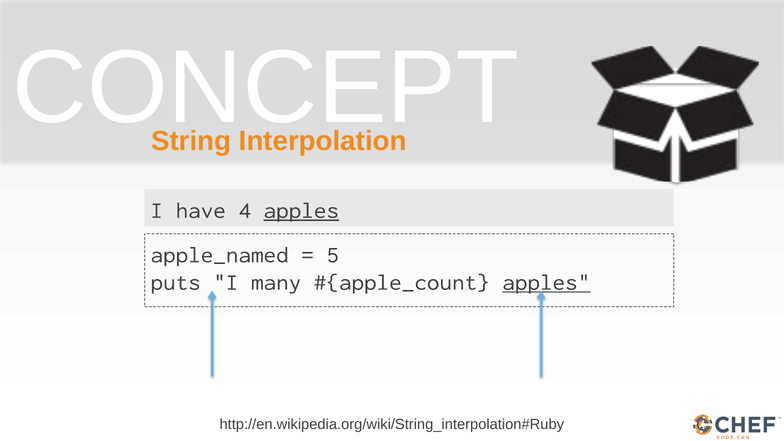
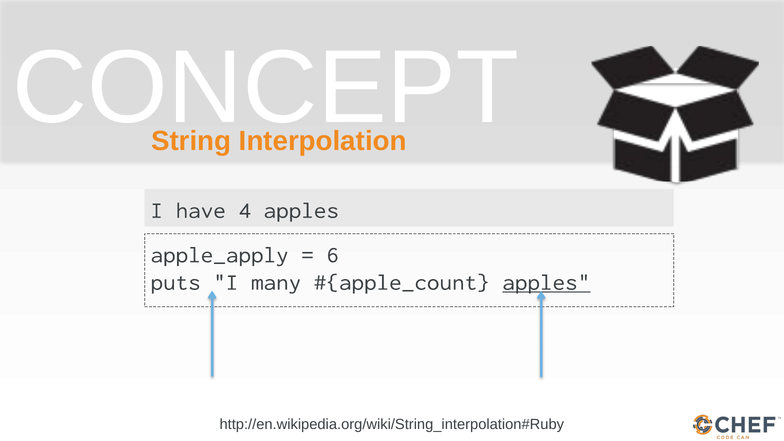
apples at (301, 210) underline: present -> none
apple_named: apple_named -> apple_apply
5: 5 -> 6
